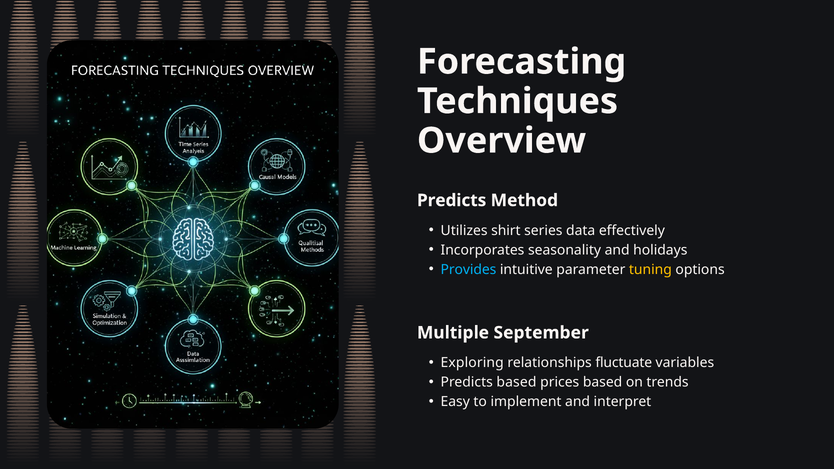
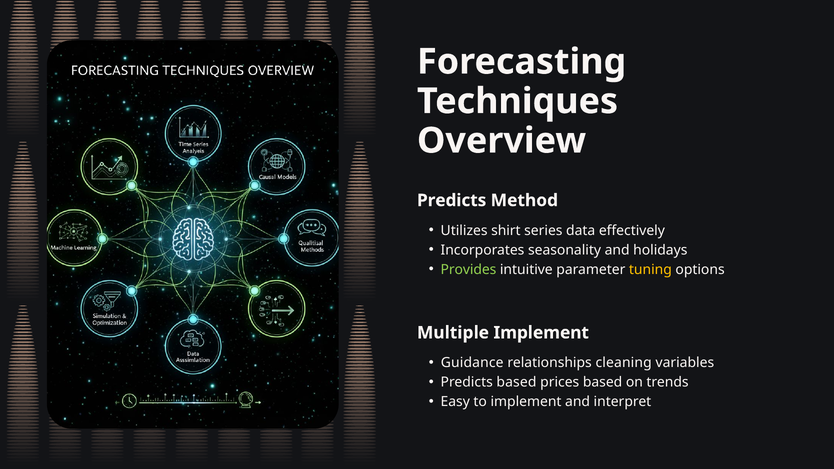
Provides colour: light blue -> light green
Multiple September: September -> Implement
Exploring: Exploring -> Guidance
fluctuate: fluctuate -> cleaning
